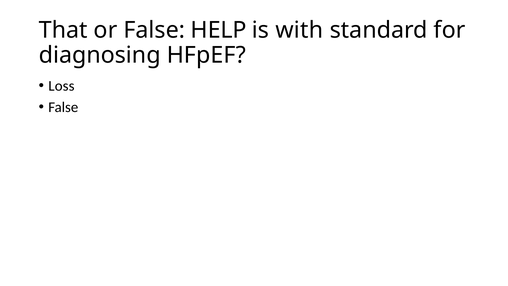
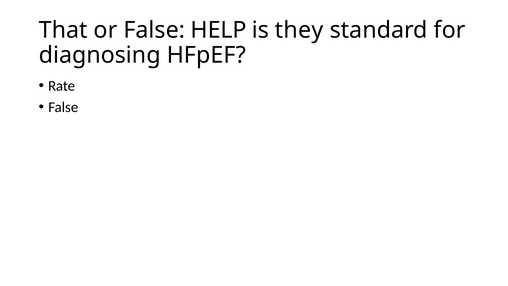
with: with -> they
Loss: Loss -> Rate
